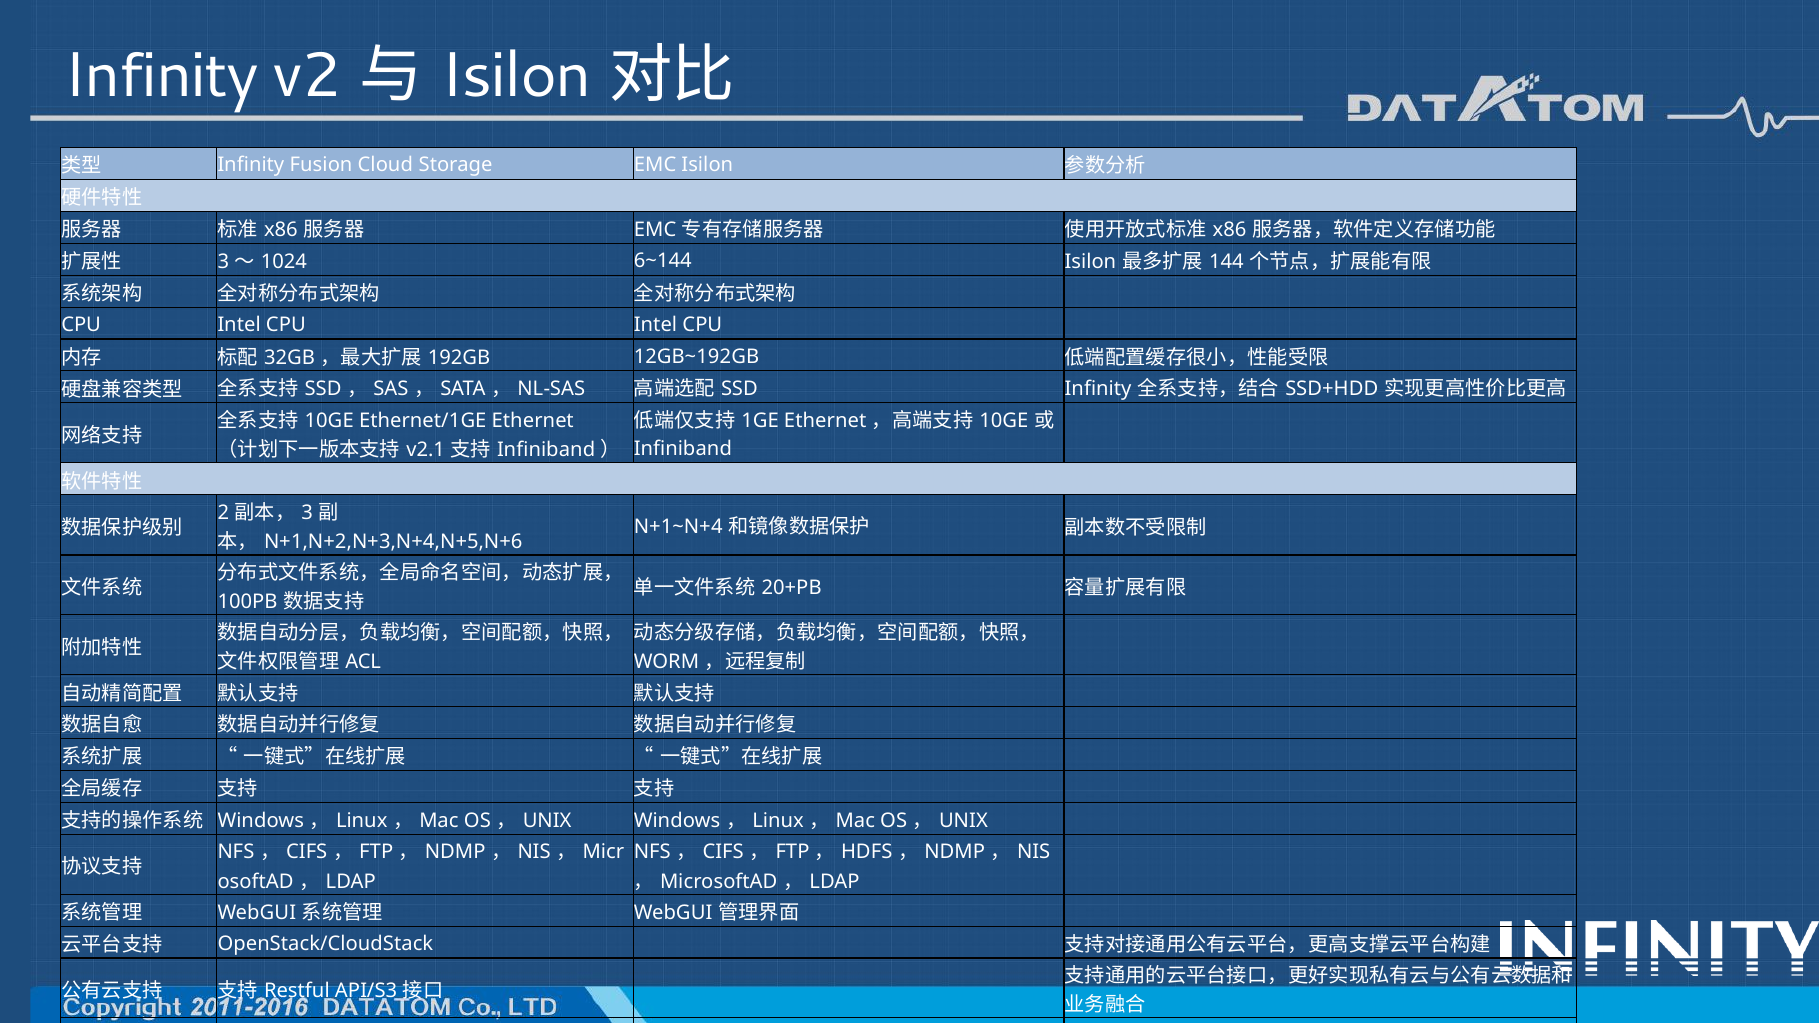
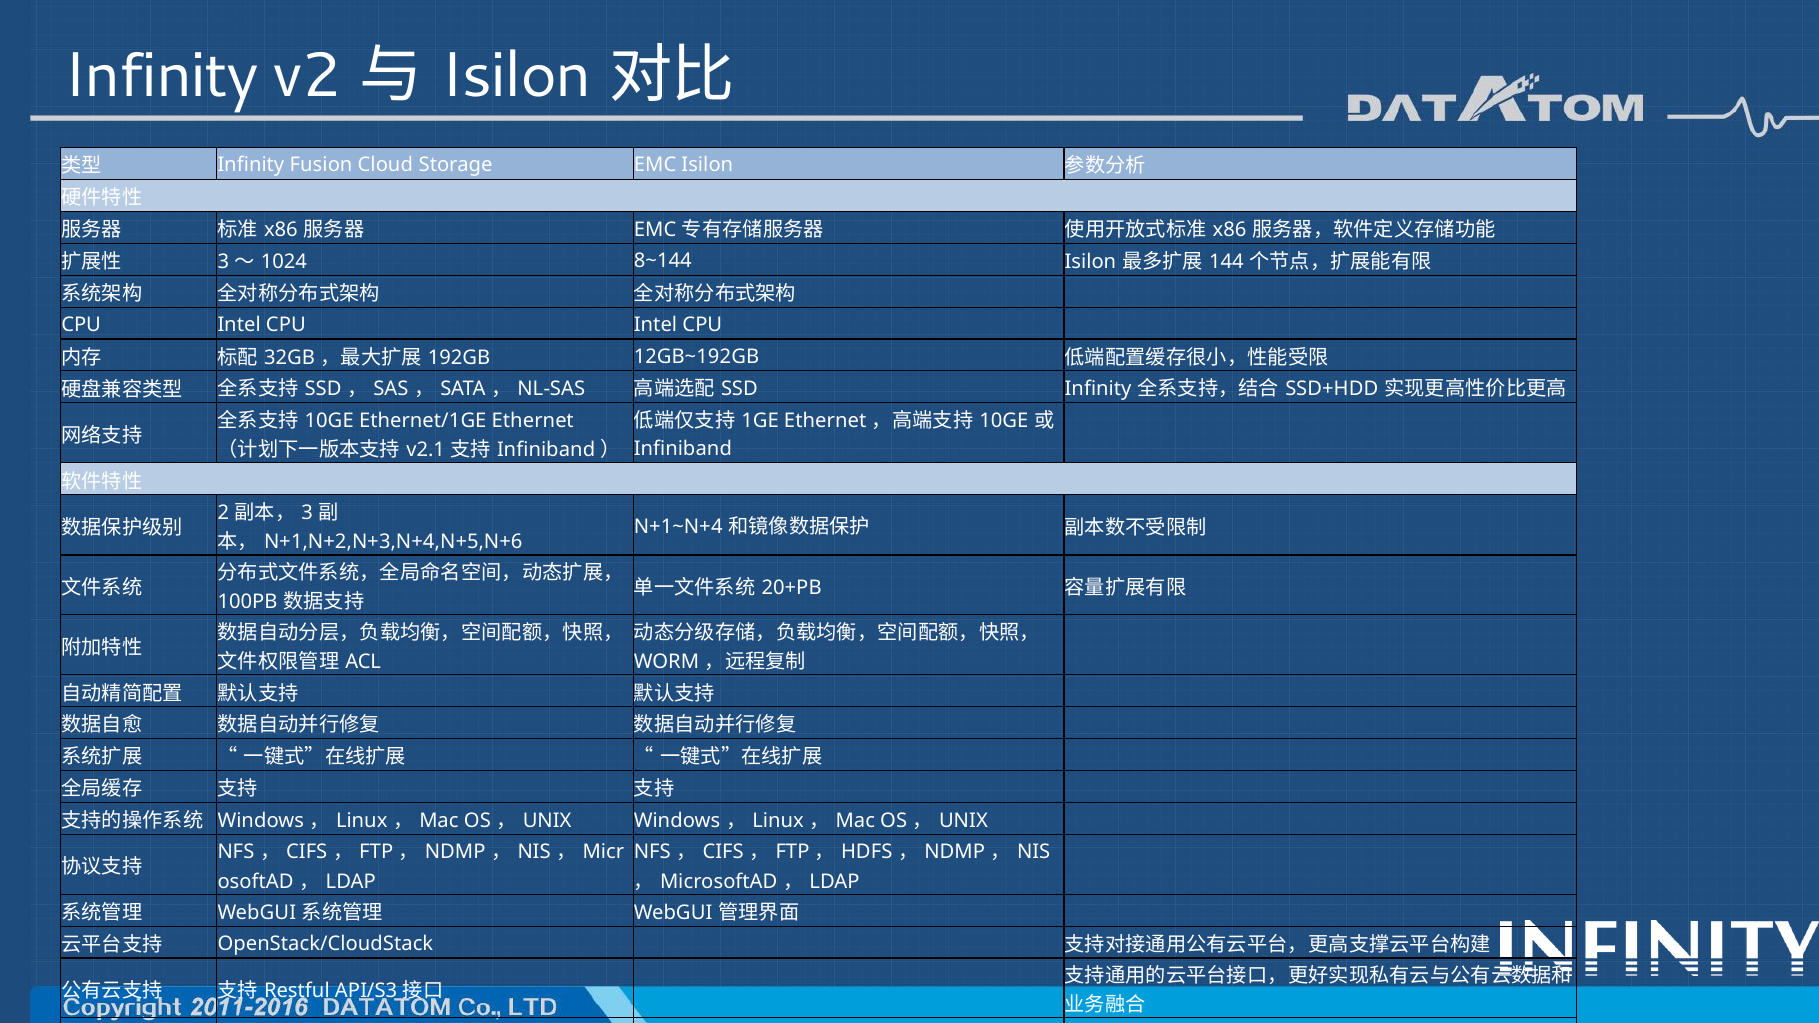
6~144: 6~144 -> 8~144
